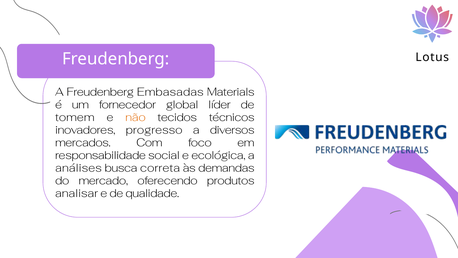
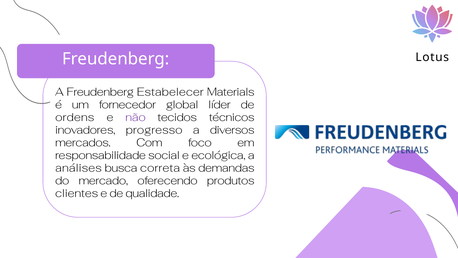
Embasadas: Embasadas -> Estabelecer
tomem: tomem -> ordens
não colour: orange -> purple
analisar: analisar -> clientes
